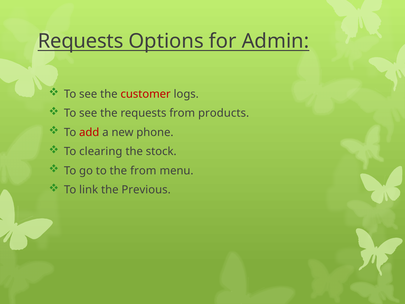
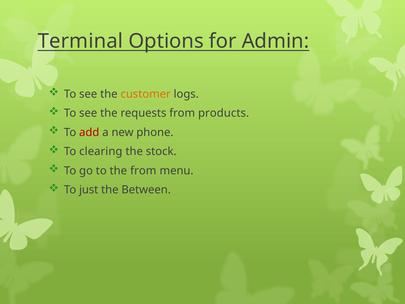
Requests at (81, 41): Requests -> Terminal
customer colour: red -> orange
link: link -> just
Previous: Previous -> Between
